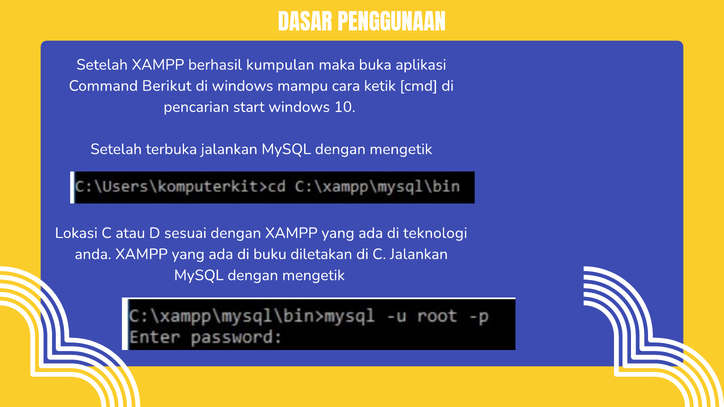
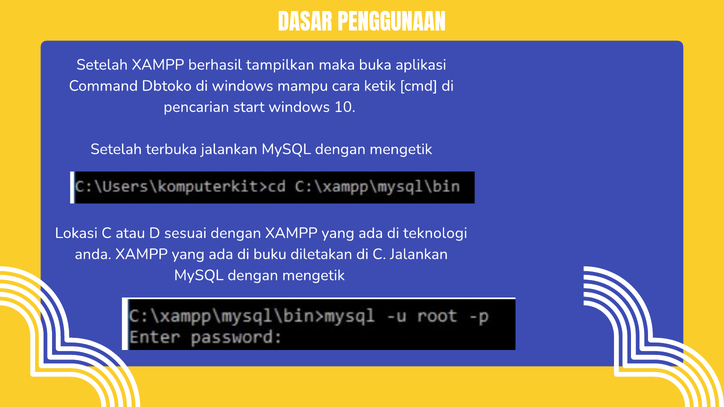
kumpulan: kumpulan -> tampilkan
Berikut: Berikut -> Dbtoko
